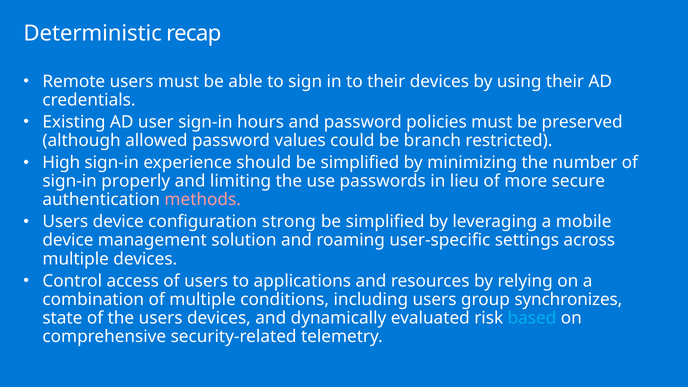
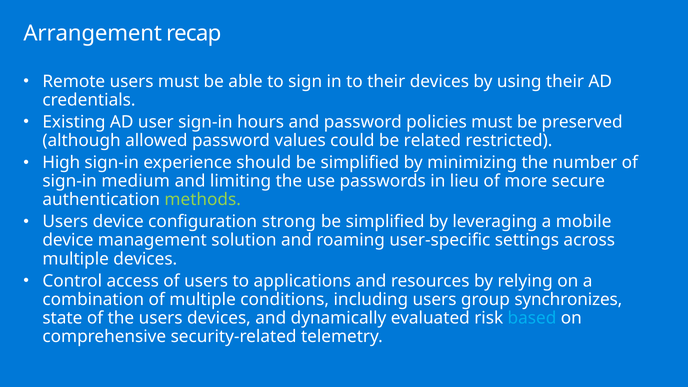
Deterministic: Deterministic -> Arrangement
branch: branch -> related
properly: properly -> medium
methods colour: pink -> light green
